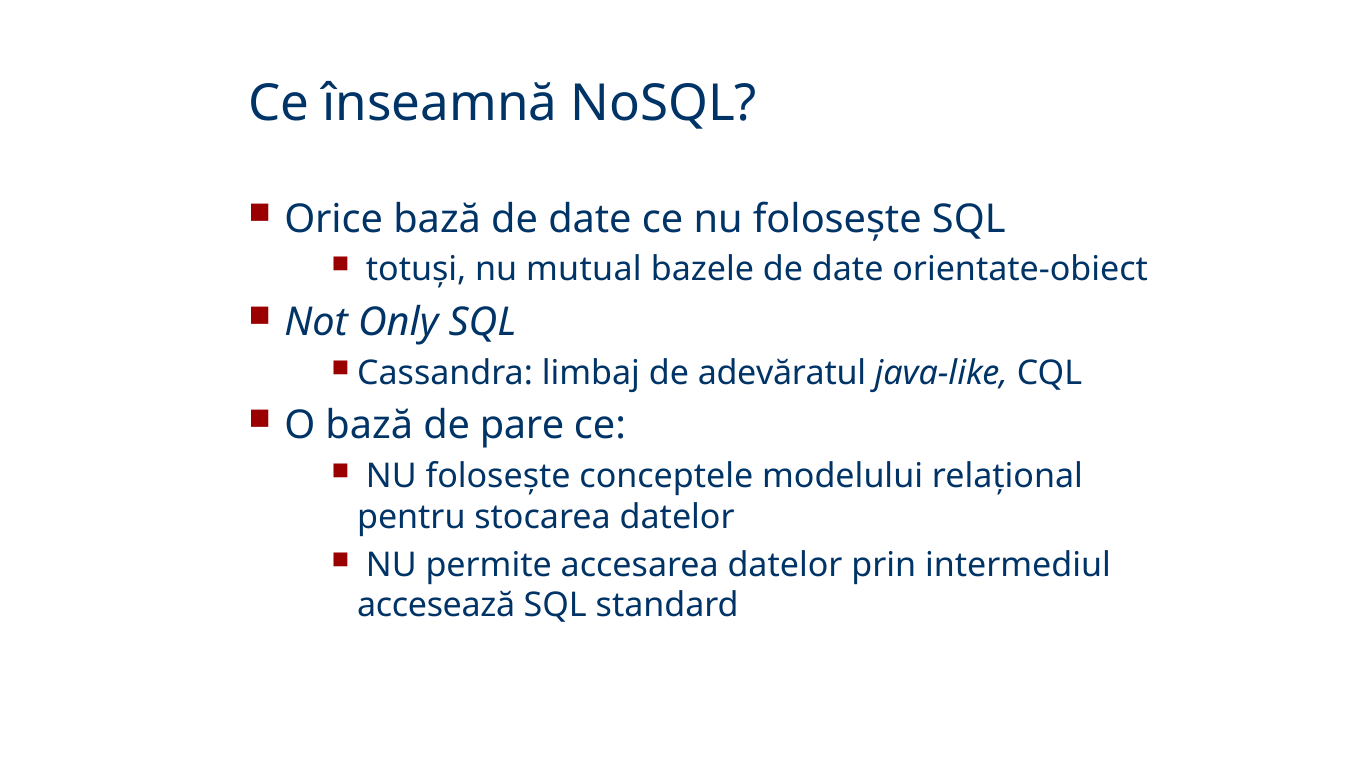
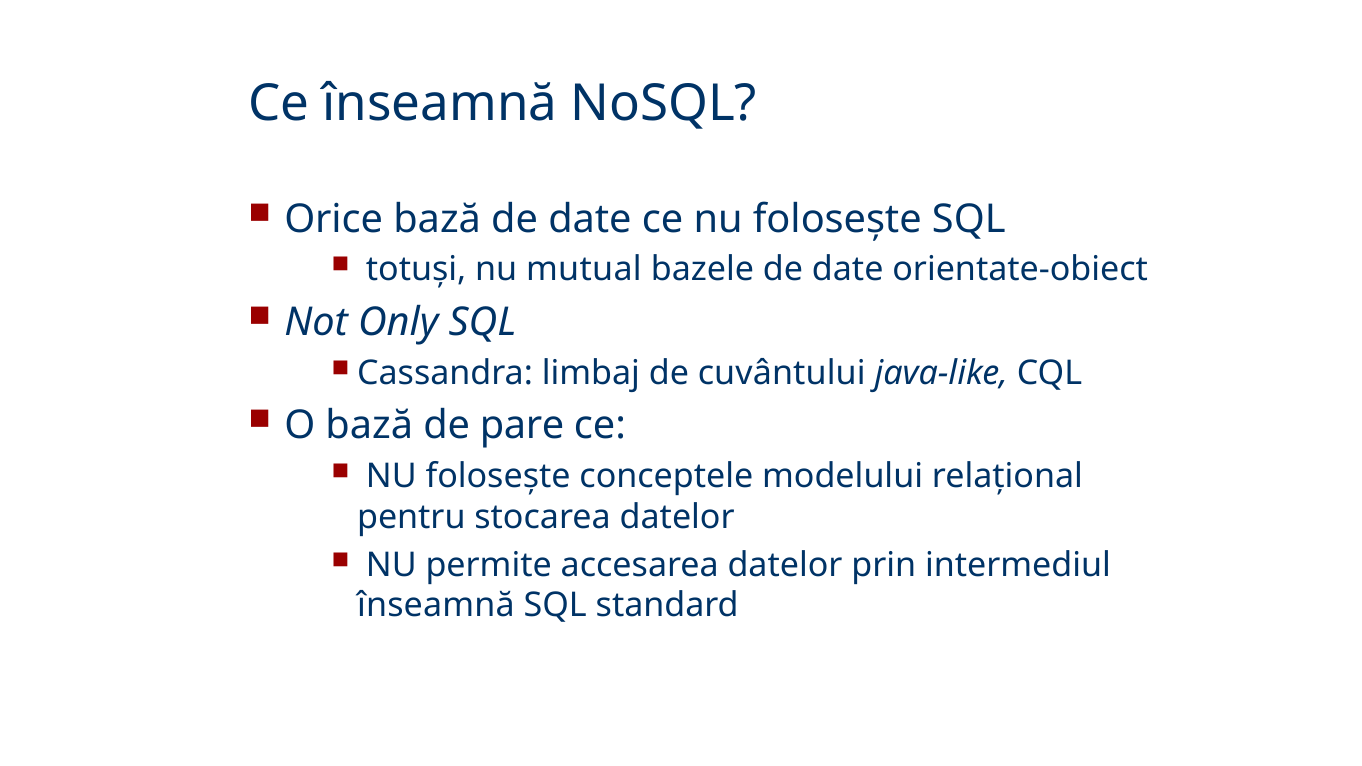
adevăratul: adevăratul -> cuvântului
accesează at (436, 606): accesează -> înseamnă
